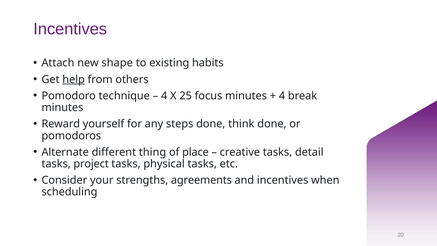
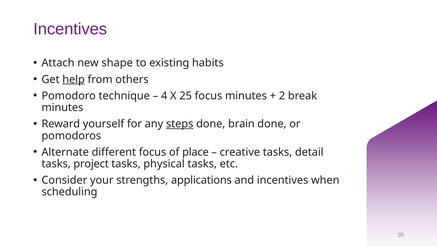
4 at (282, 96): 4 -> 2
steps underline: none -> present
think: think -> brain
different thing: thing -> focus
agreements: agreements -> applications
